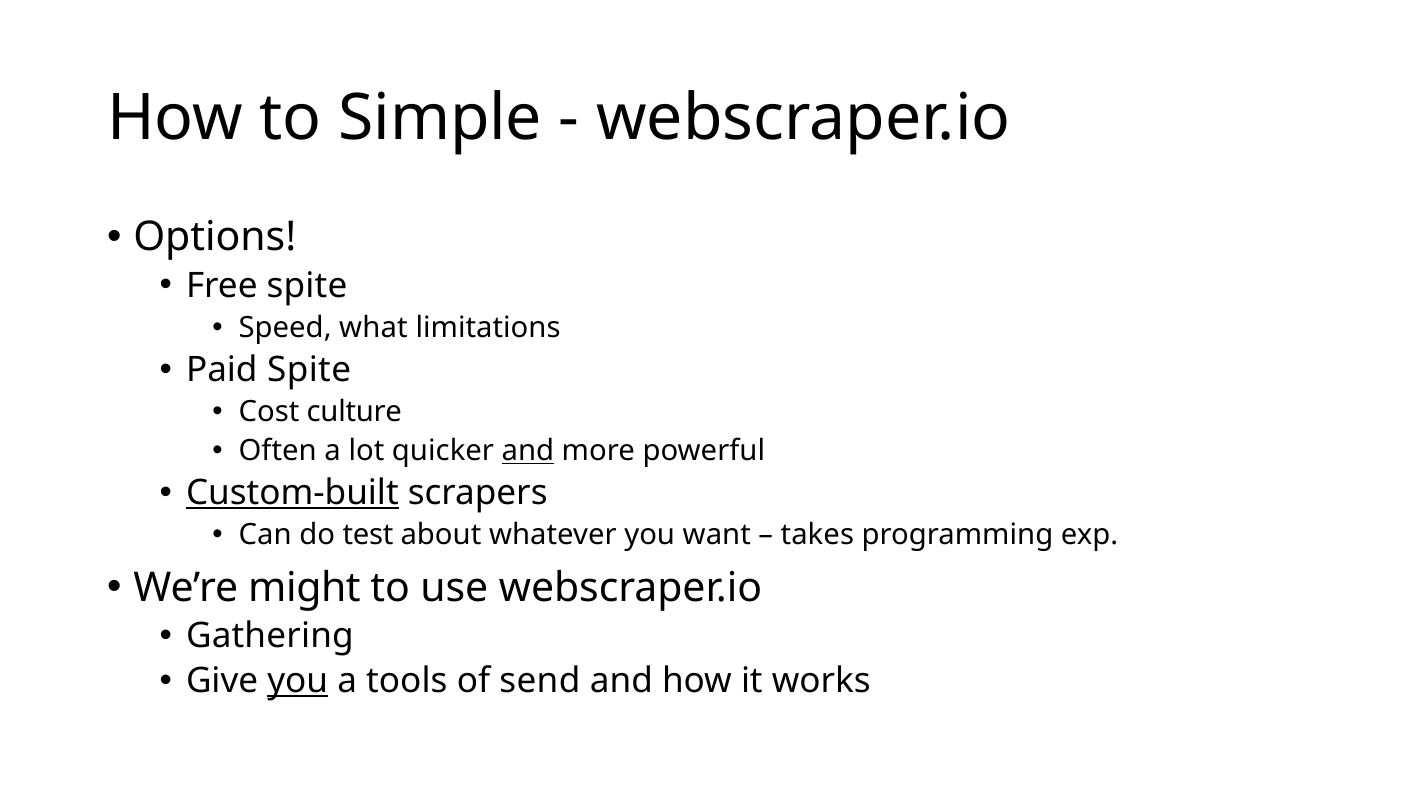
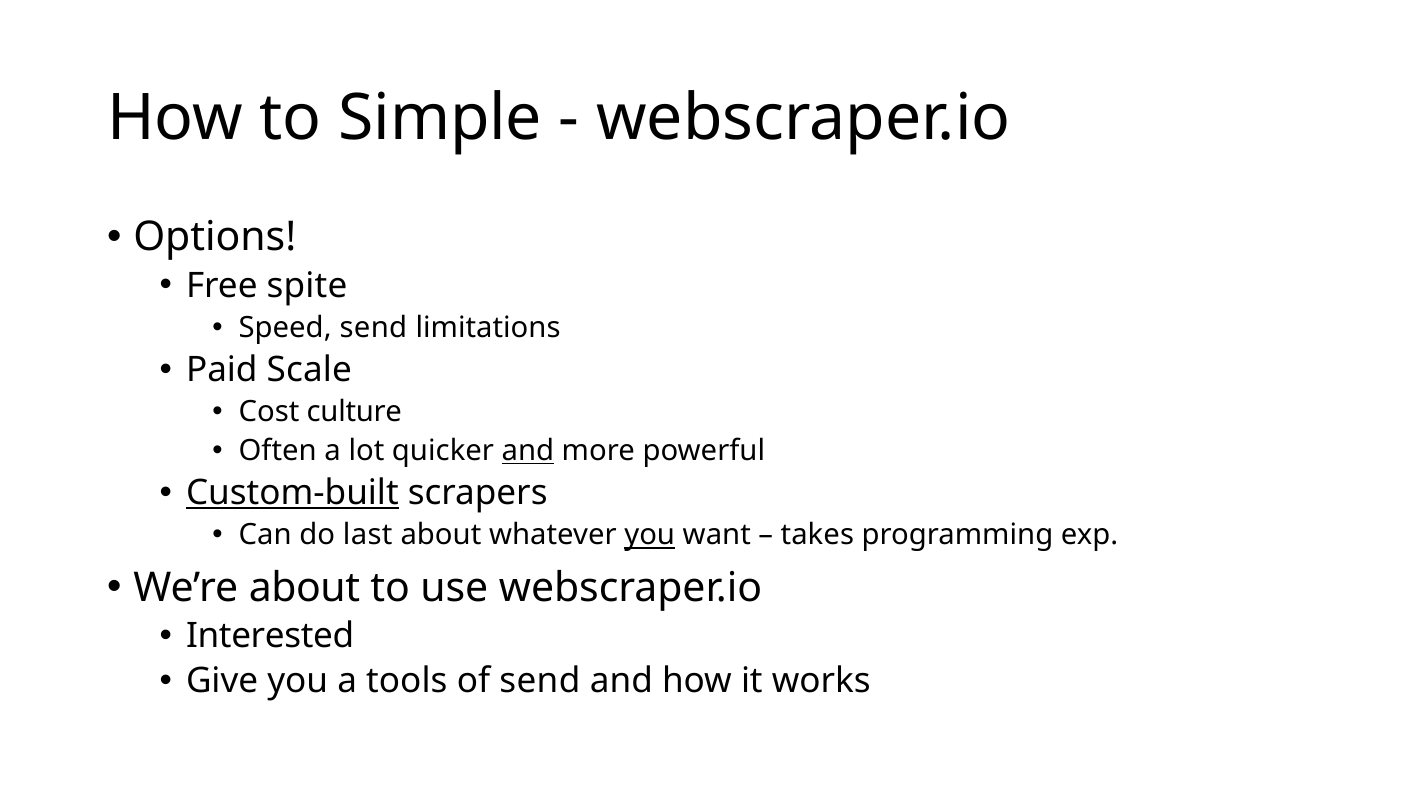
Speed what: what -> send
Paid Spite: Spite -> Scale
test: test -> last
you at (650, 535) underline: none -> present
We’re might: might -> about
Gathering: Gathering -> Interested
you at (298, 681) underline: present -> none
